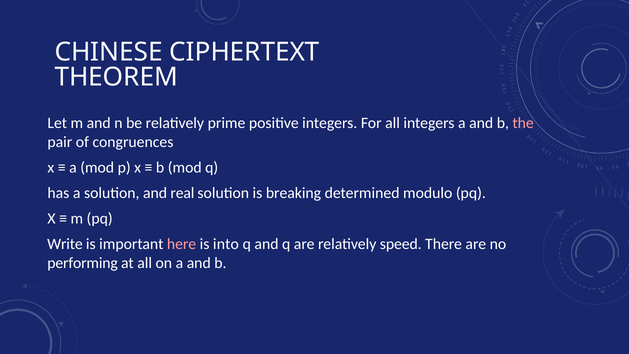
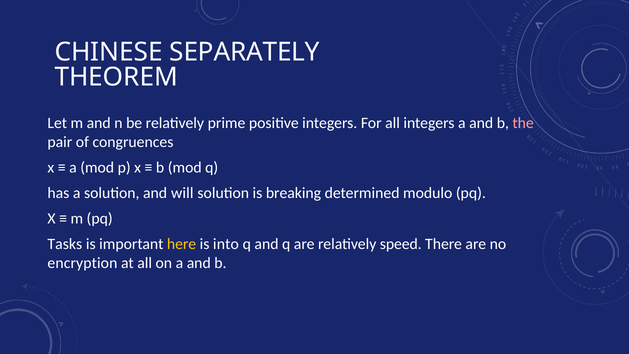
CIPHERTEXT: CIPHERTEXT -> SEPARATELY
real: real -> will
Write: Write -> Tasks
here colour: pink -> yellow
performing: performing -> encryption
